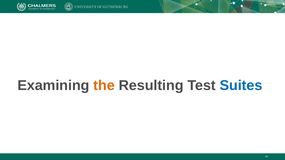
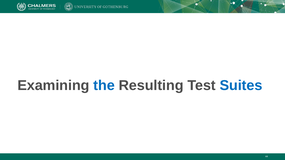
the colour: orange -> blue
